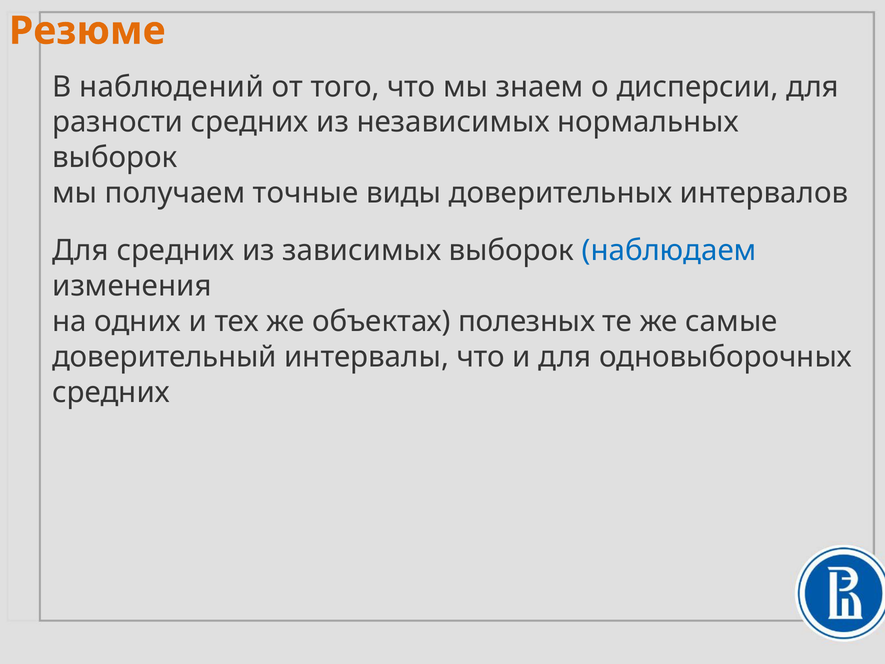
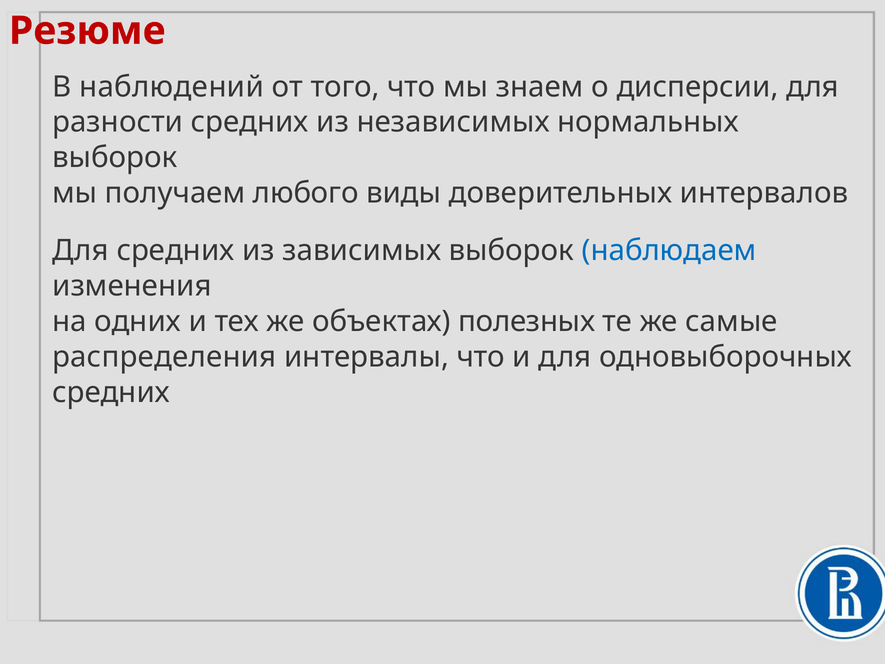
Резюме colour: orange -> red
точные: точные -> любого
доверительный: доверительный -> распределения
